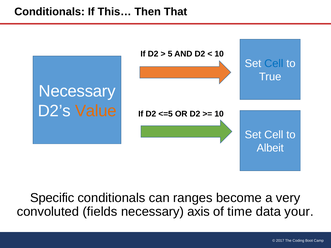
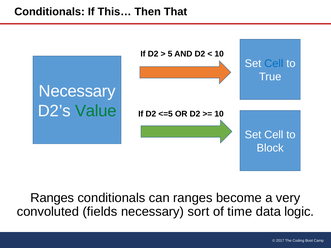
Value colour: orange -> green
Albeit: Albeit -> Block
Specific at (52, 198): Specific -> Ranges
axis: axis -> sort
your: your -> logic
